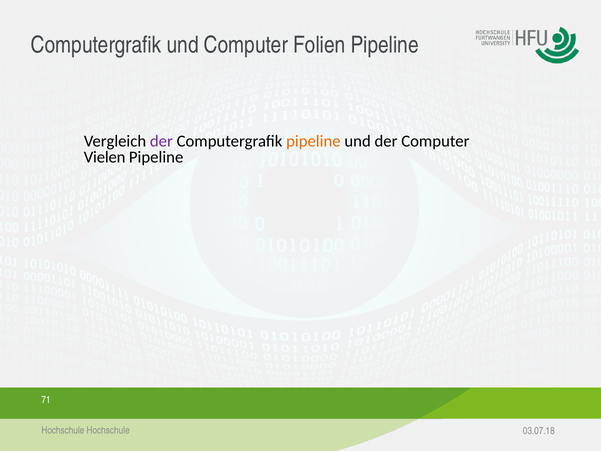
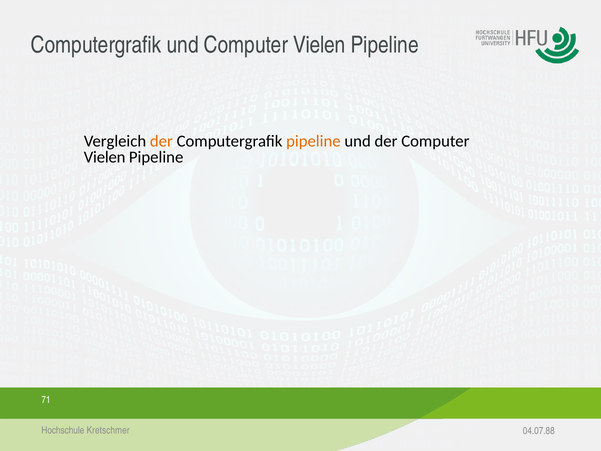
und Computer Folien: Folien -> Vielen
der at (161, 141) colour: purple -> orange
Hochschule Hochschule: Hochschule -> Kretschmer
03.07.18: 03.07.18 -> 04.07.88
